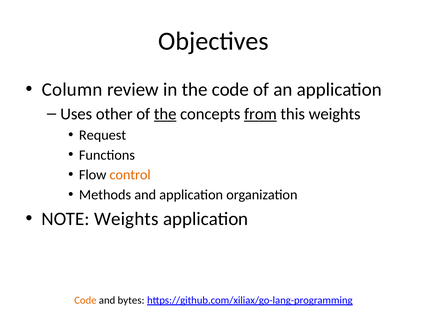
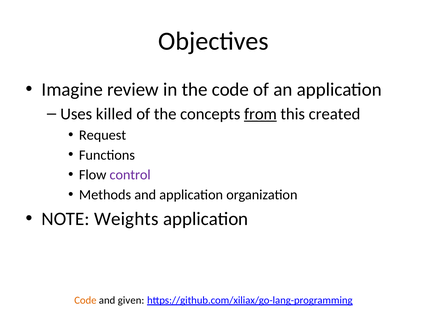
Column: Column -> Imagine
other: other -> killed
the at (165, 114) underline: present -> none
this weights: weights -> created
control colour: orange -> purple
bytes: bytes -> given
